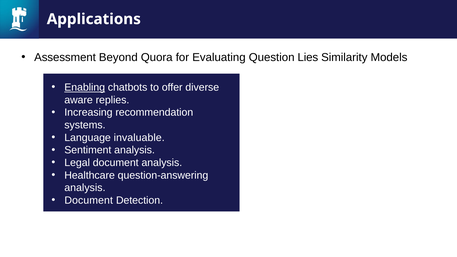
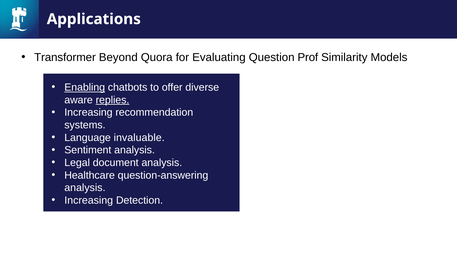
Assessment: Assessment -> Transformer
Lies: Lies -> Prof
replies underline: none -> present
Document at (89, 200): Document -> Increasing
